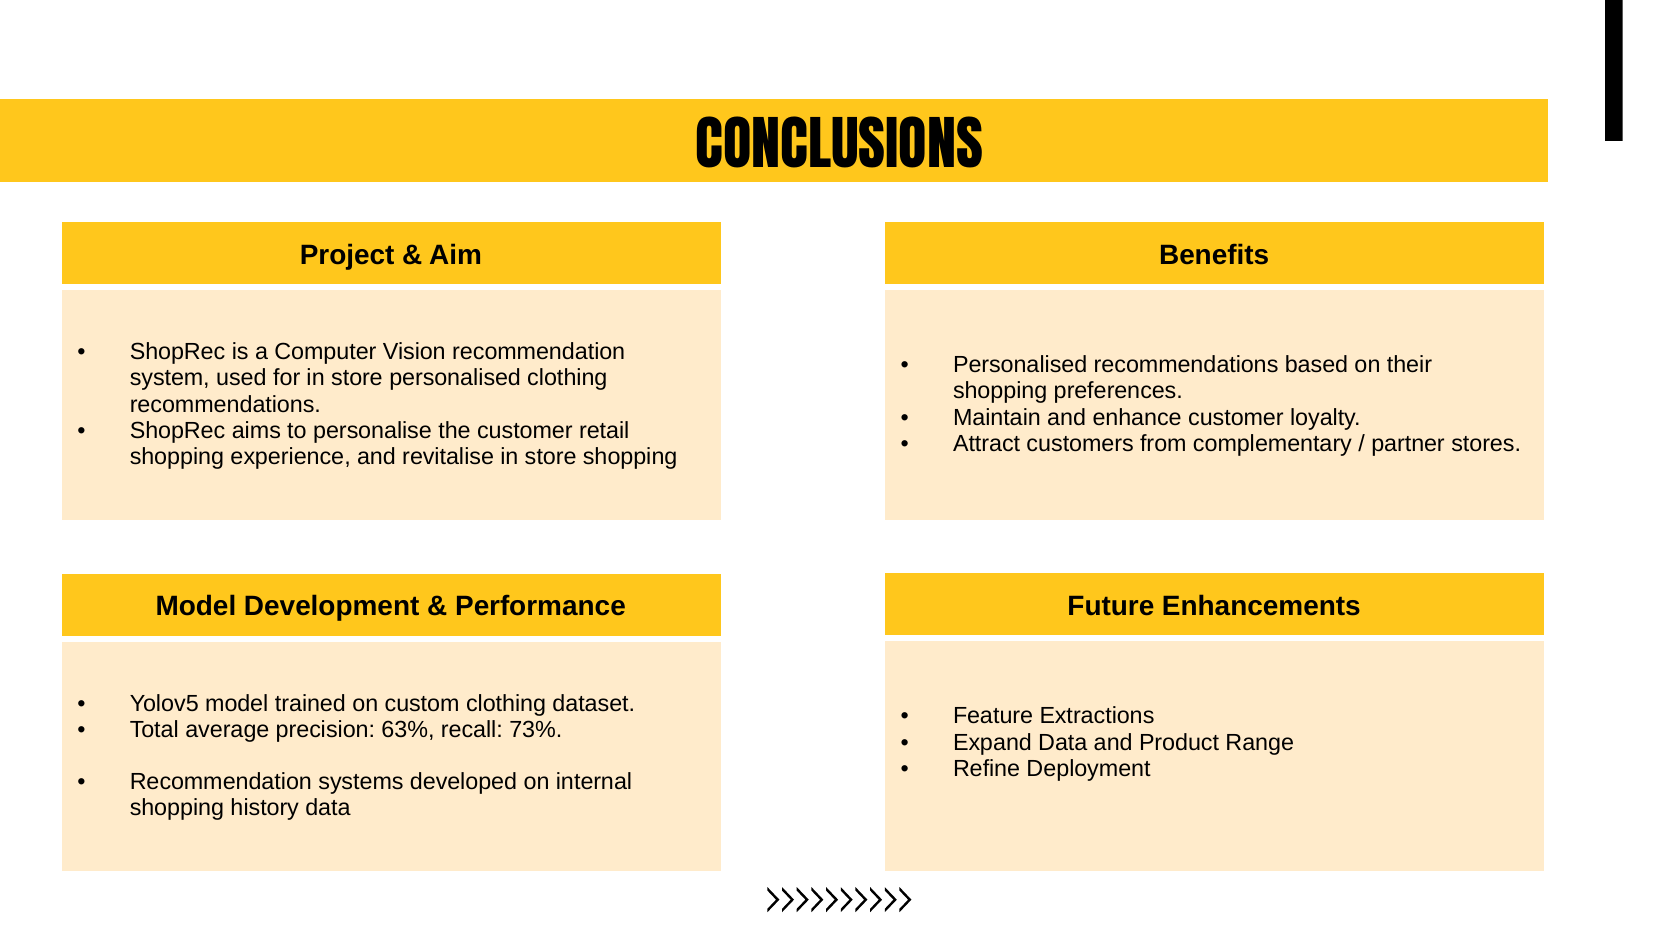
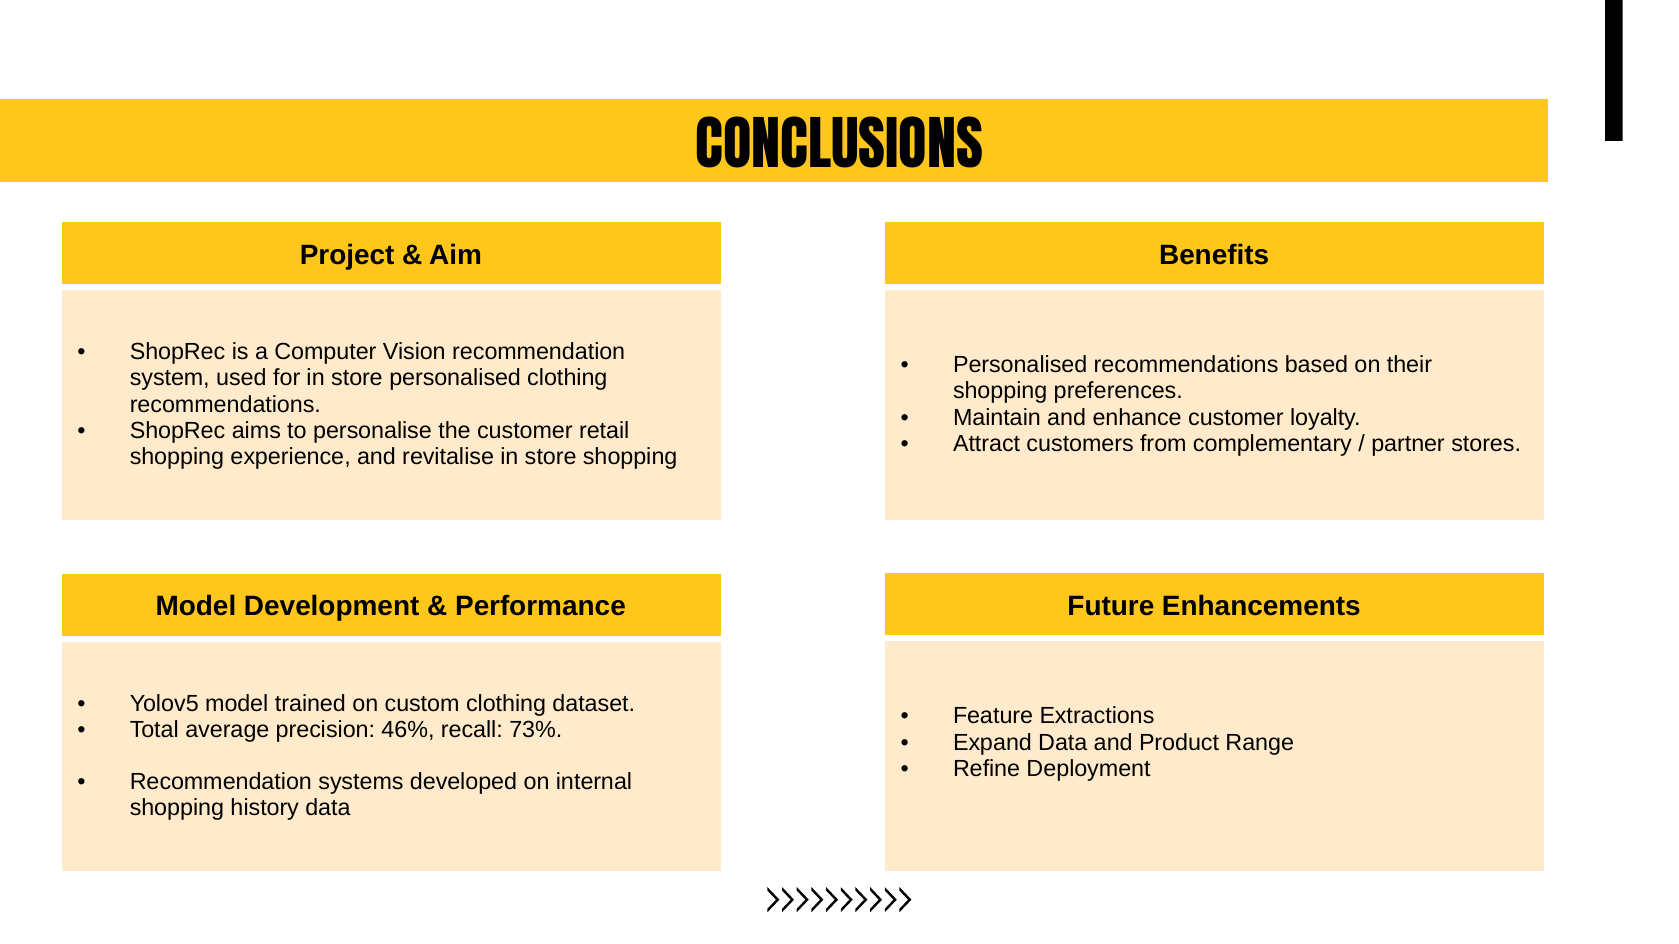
63%: 63% -> 46%
